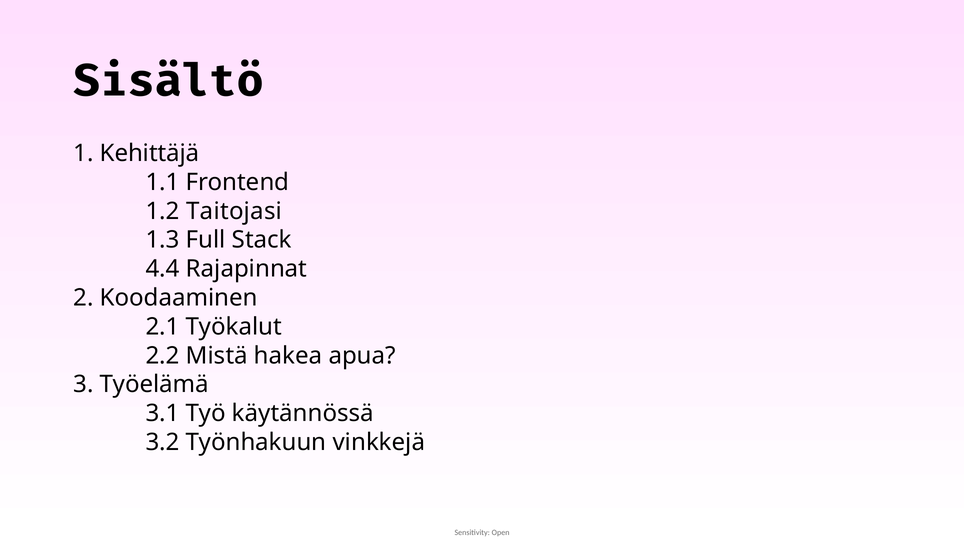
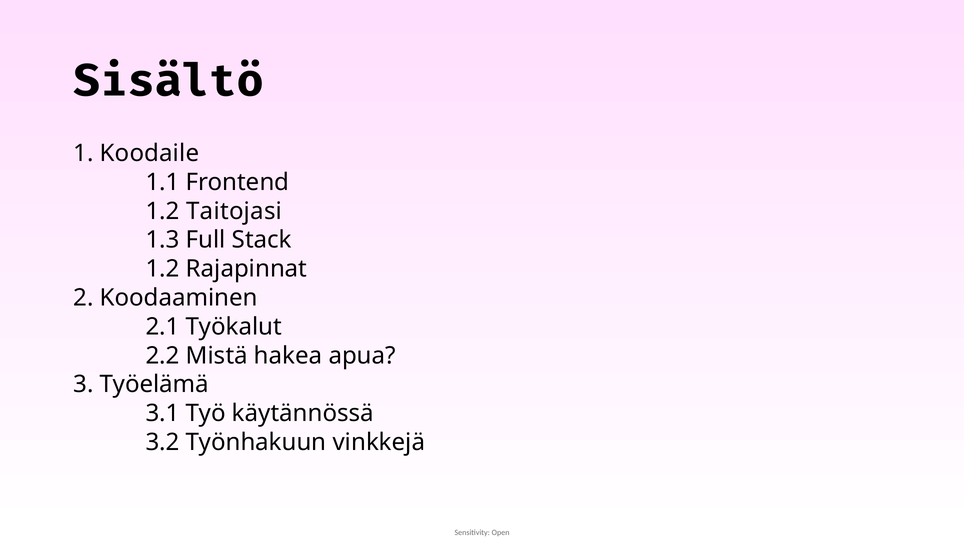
Kehittäjä: Kehittäjä -> Koodaile
4.4 at (163, 269): 4.4 -> 1.2
